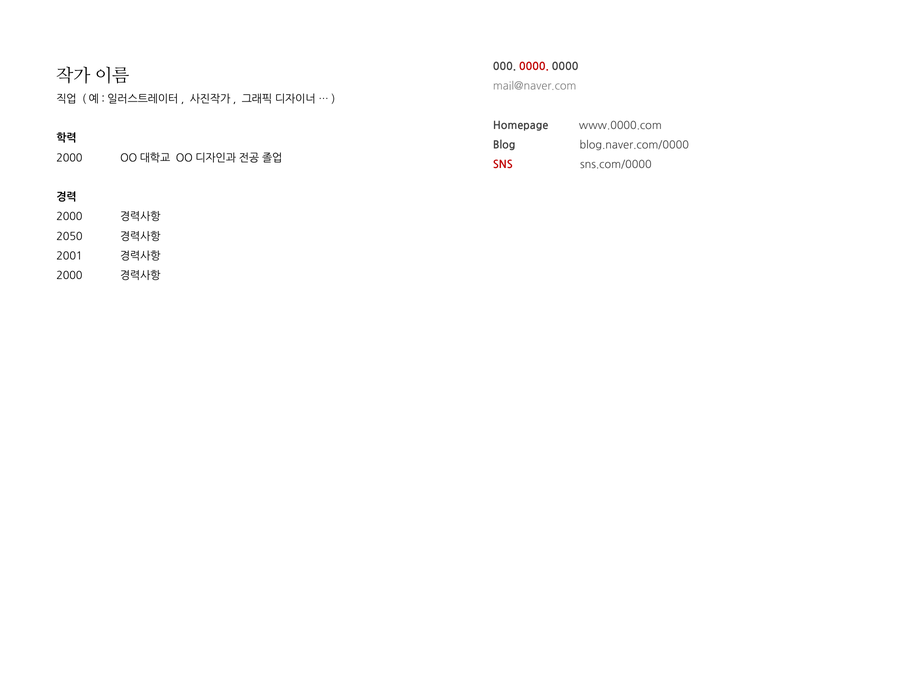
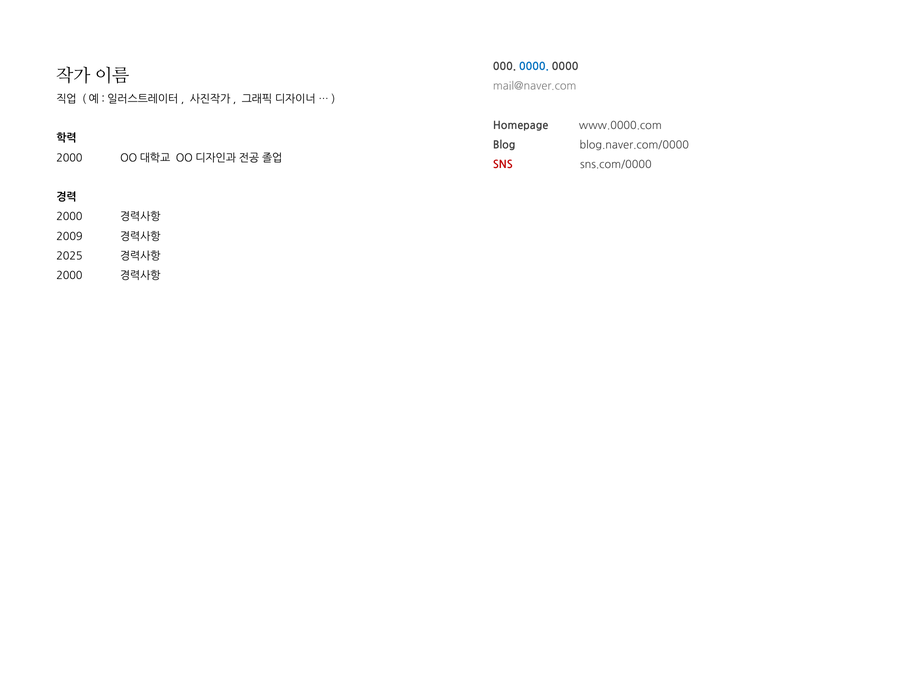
0000 at (534, 67) colour: red -> blue
2050: 2050 -> 2009
2001: 2001 -> 2025
